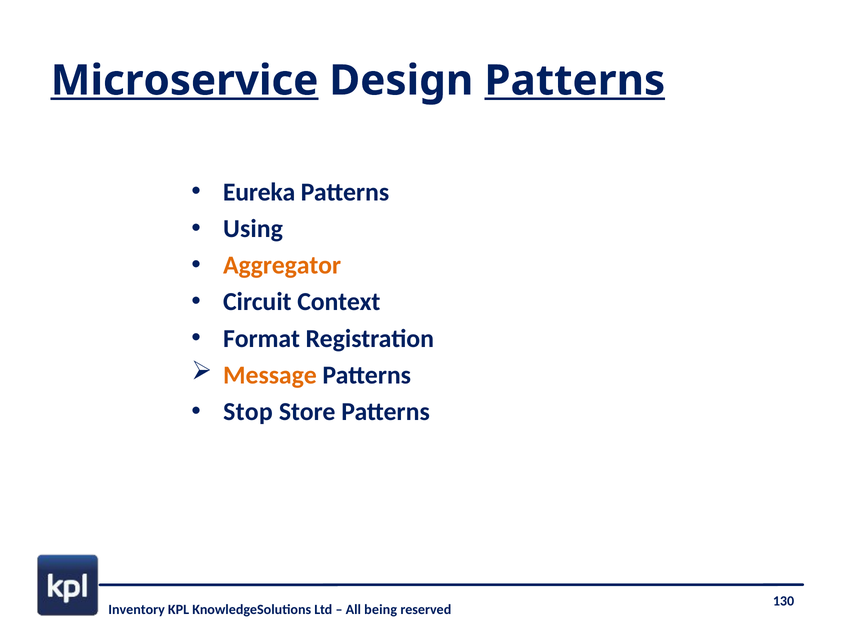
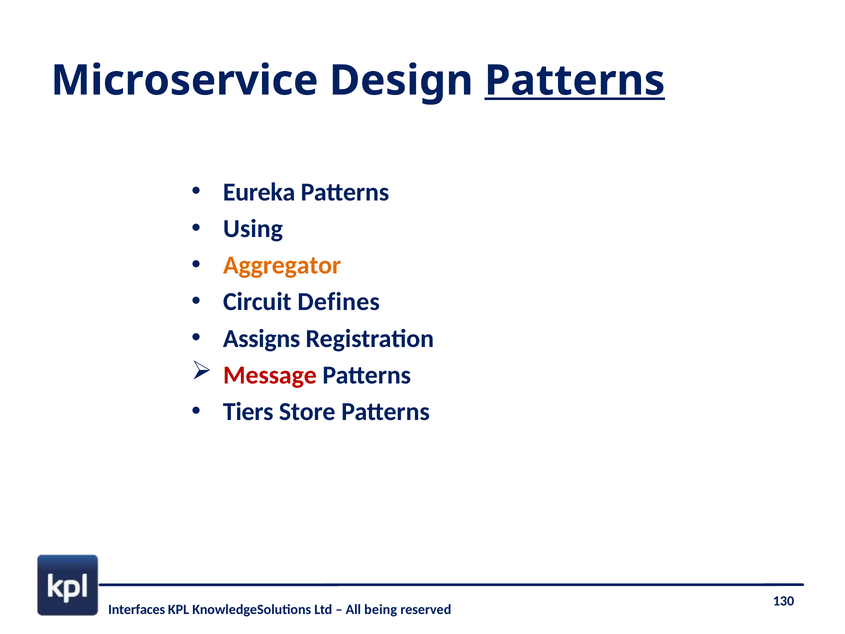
Microservice underline: present -> none
Context: Context -> Defines
Format: Format -> Assigns
Message colour: orange -> red
Stop: Stop -> Tiers
Inventory: Inventory -> Interfaces
